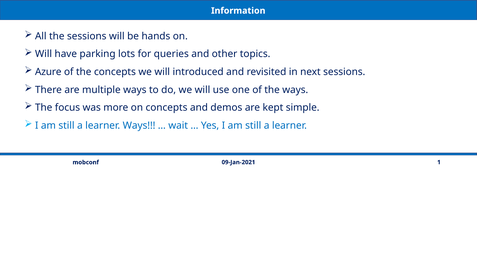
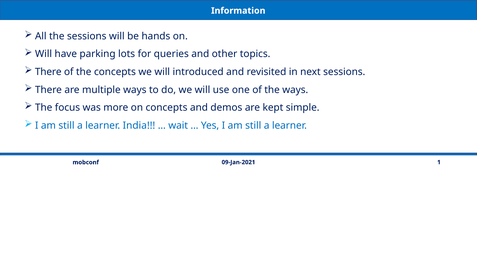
Azure at (48, 72): Azure -> There
learner Ways: Ways -> India
